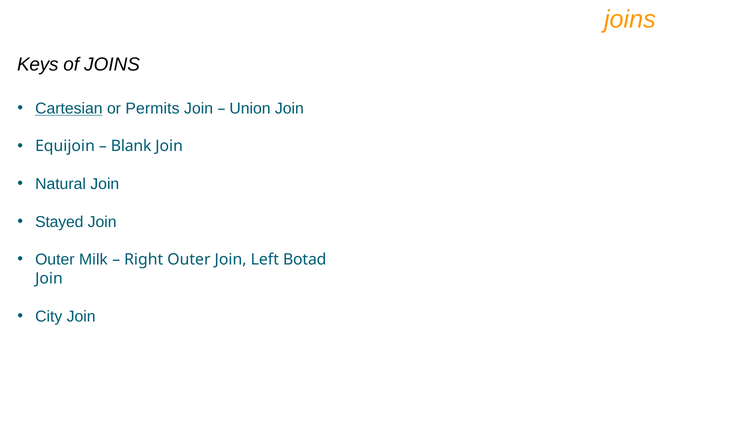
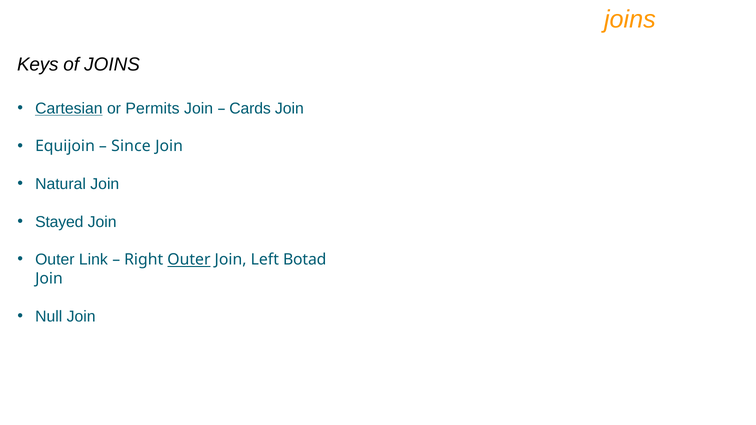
Union: Union -> Cards
Blank: Blank -> Since
Milk: Milk -> Link
Outer at (189, 260) underline: none -> present
City: City -> Null
